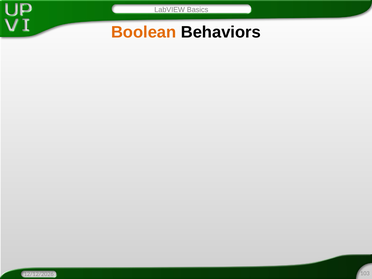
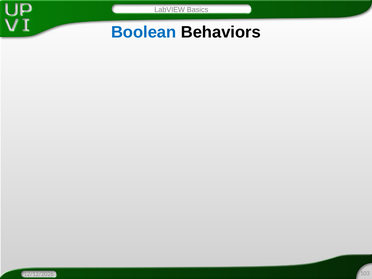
Boolean colour: orange -> blue
